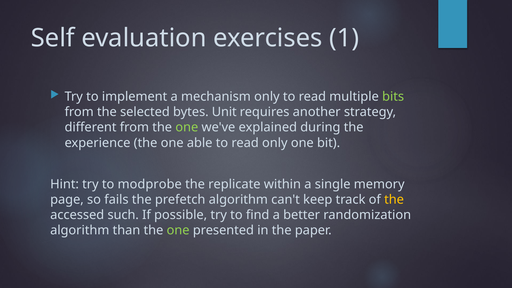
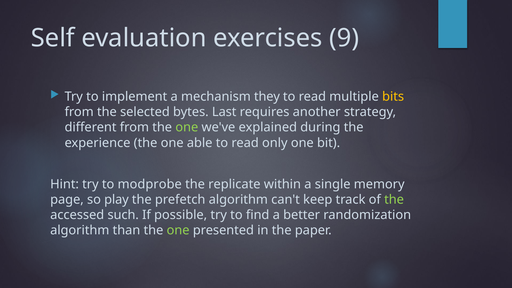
1: 1 -> 9
mechanism only: only -> they
bits colour: light green -> yellow
Unit: Unit -> Last
fails: fails -> play
the at (394, 200) colour: yellow -> light green
